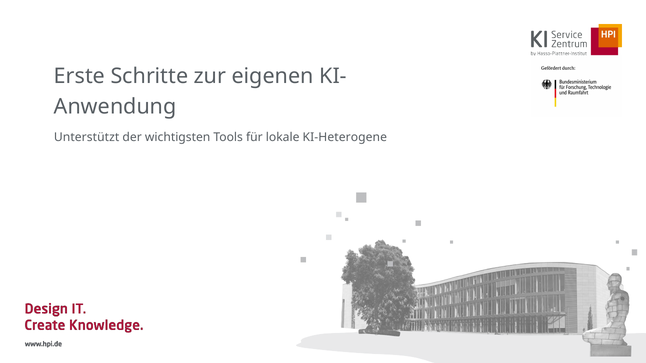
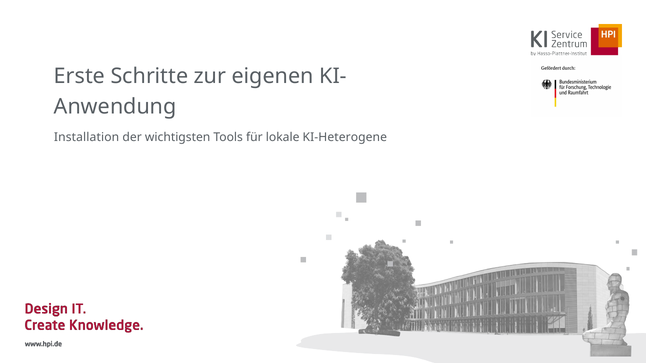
Unterstützt: Unterstützt -> Installation
